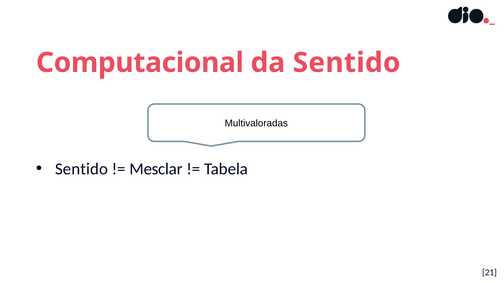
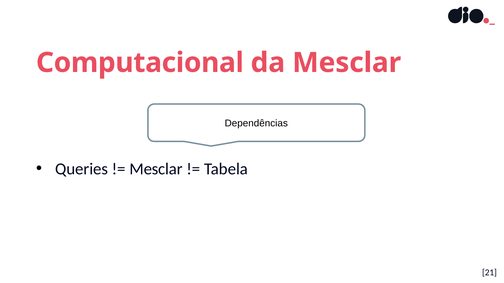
da Sentido: Sentido -> Mesclar
Multivaloradas: Multivaloradas -> Dependências
Sentido at (82, 169): Sentido -> Queries
